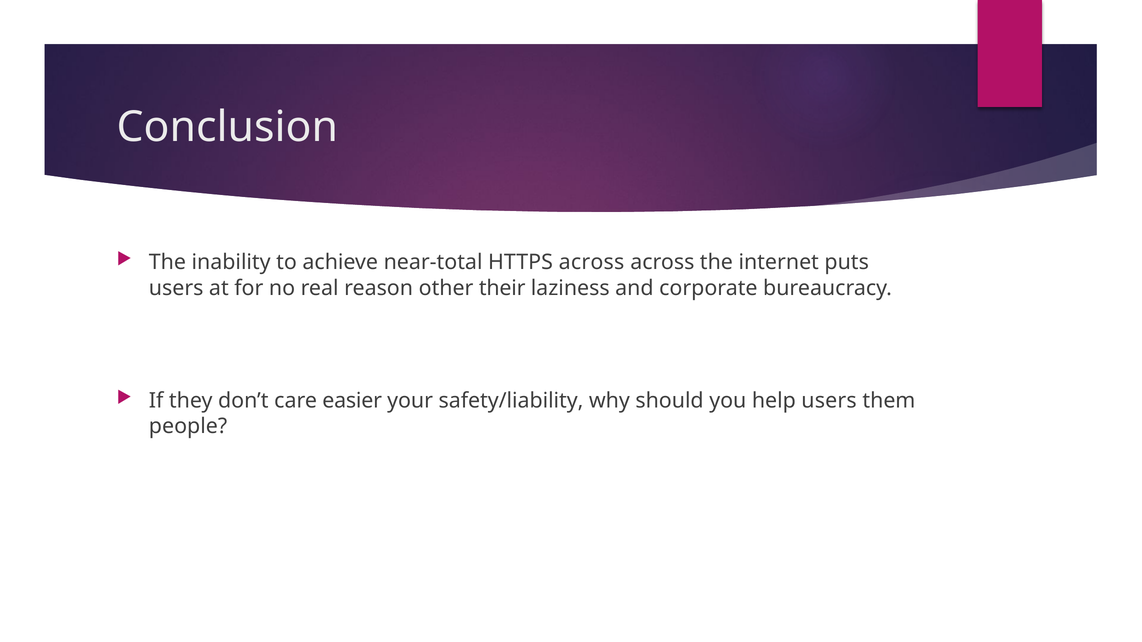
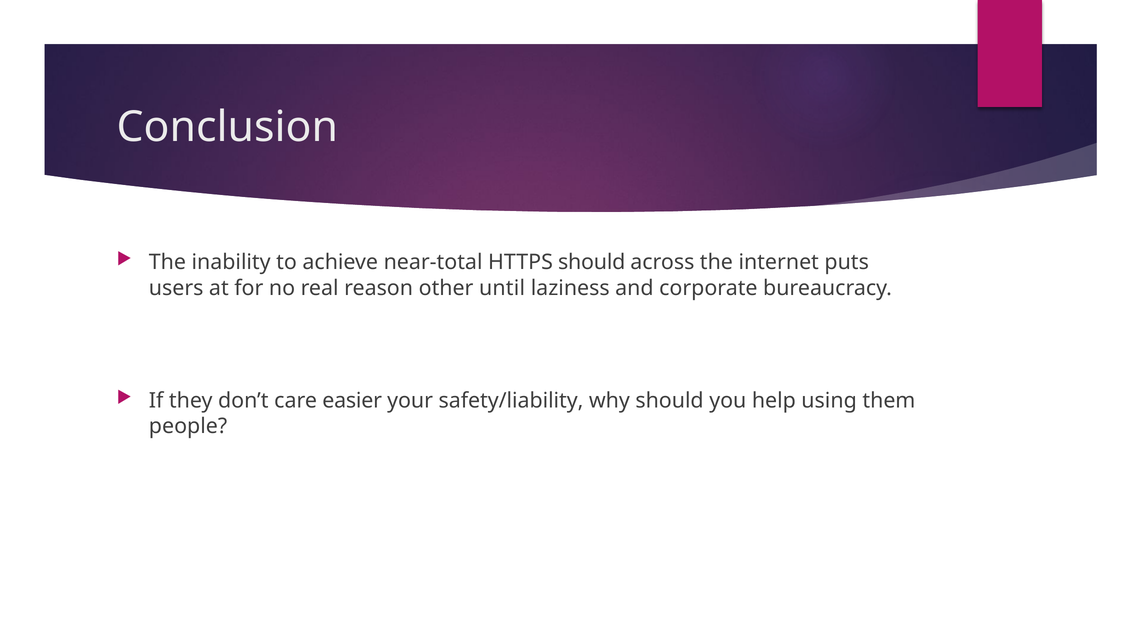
HTTPS across: across -> should
their: their -> until
help users: users -> using
